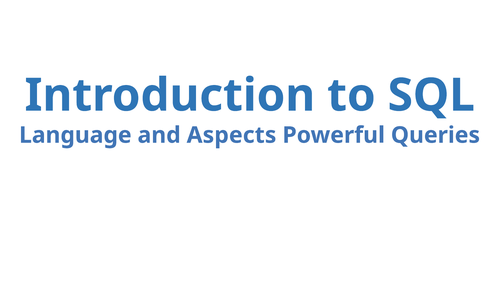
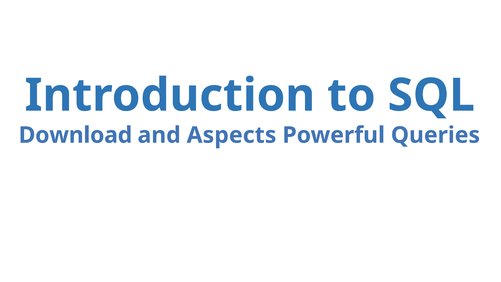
Language: Language -> Download
